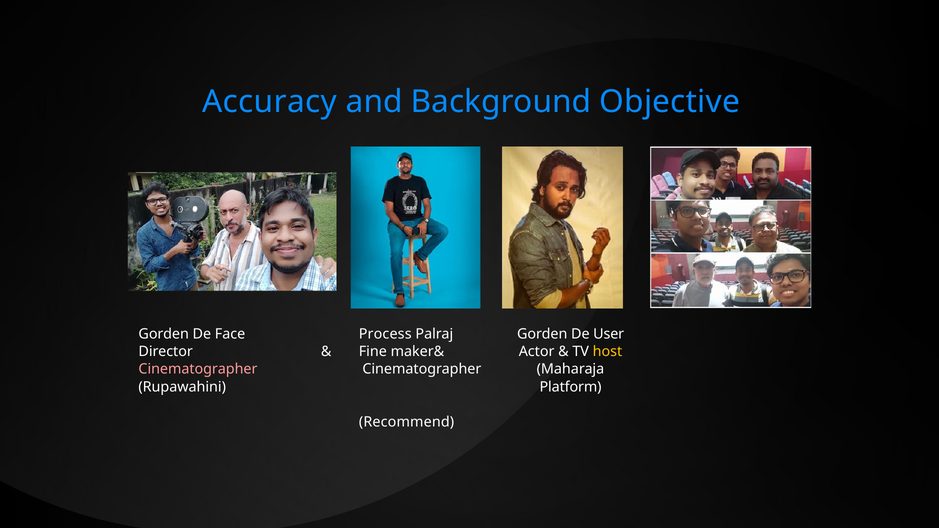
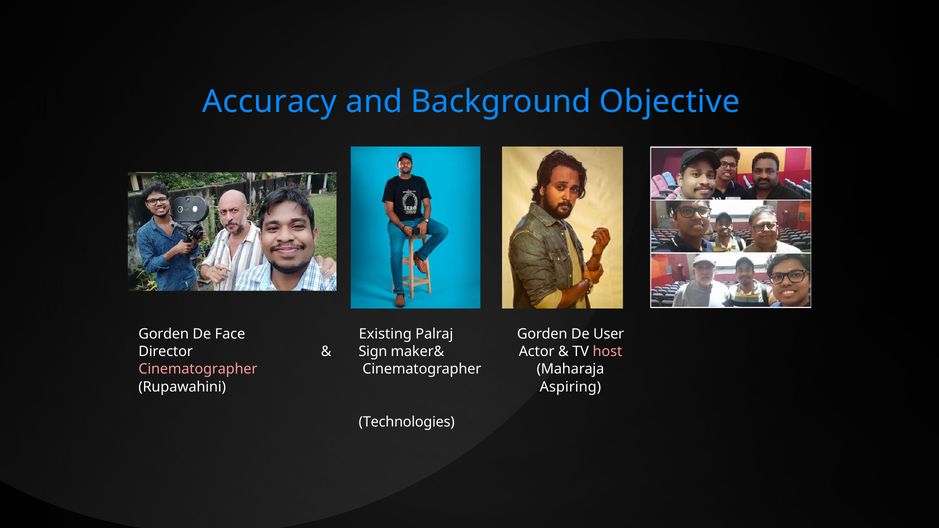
Process: Process -> Existing
host colour: yellow -> pink
Fine: Fine -> Sign
Platform: Platform -> Aspiring
Recommend: Recommend -> Technologies
